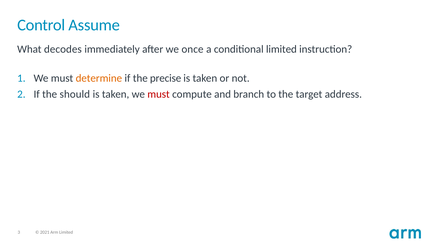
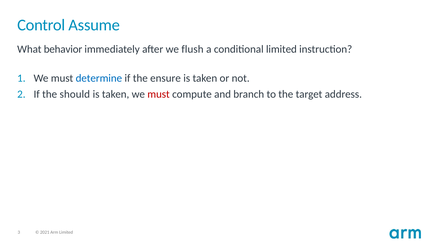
decodes: decodes -> behavior
once: once -> flush
determine colour: orange -> blue
precise: precise -> ensure
